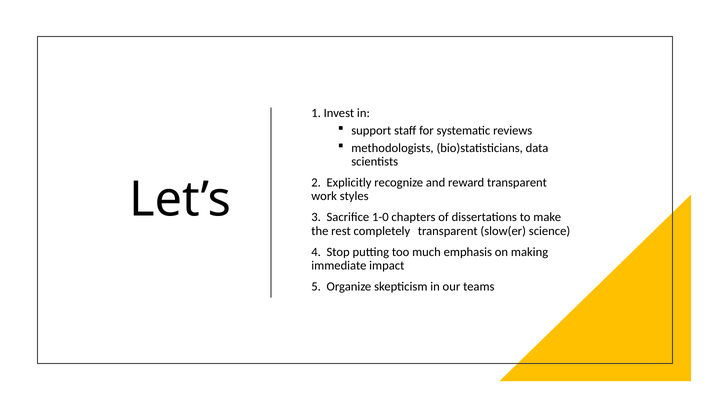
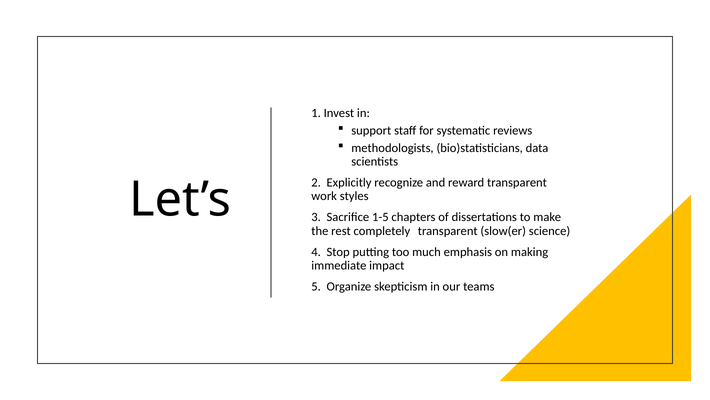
1-0: 1-0 -> 1-5
